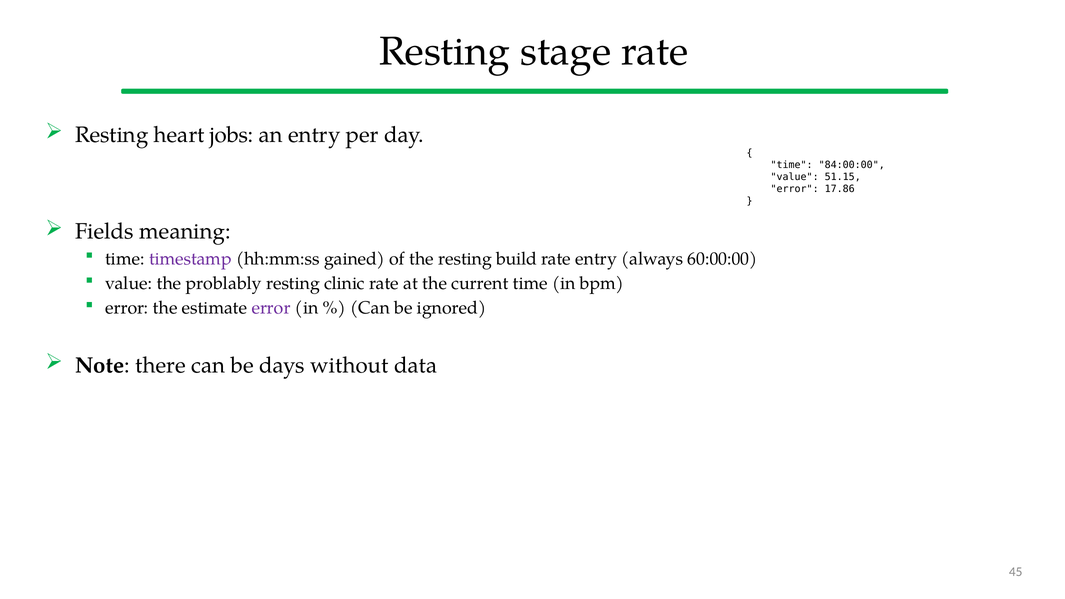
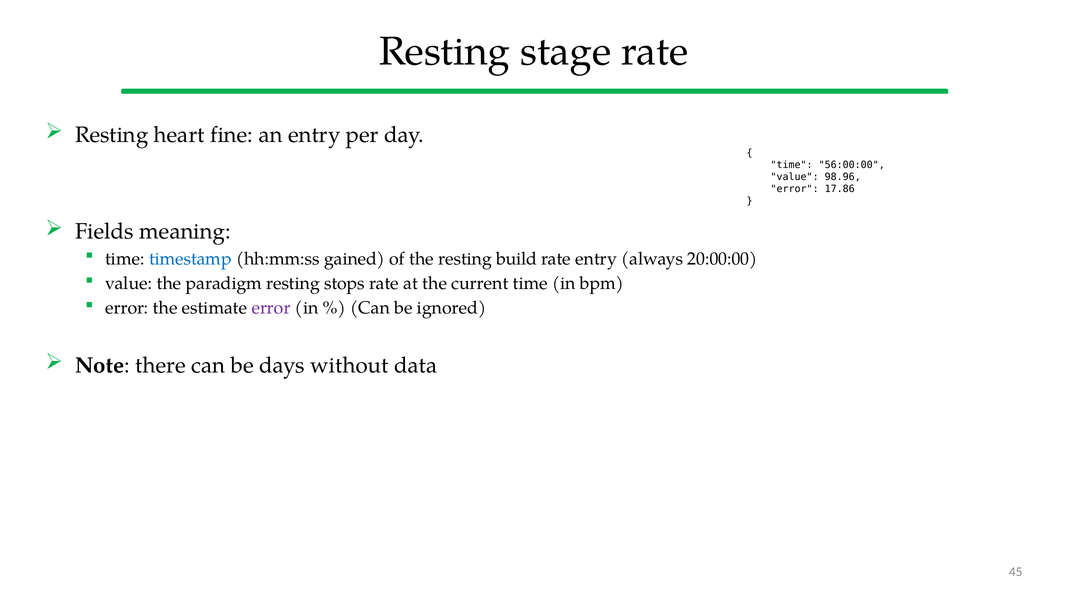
jobs: jobs -> fine
84:00:00: 84:00:00 -> 56:00:00
51.15: 51.15 -> 98.96
timestamp colour: purple -> blue
60:00:00: 60:00:00 -> 20:00:00
problably: problably -> paradigm
clinic: clinic -> stops
